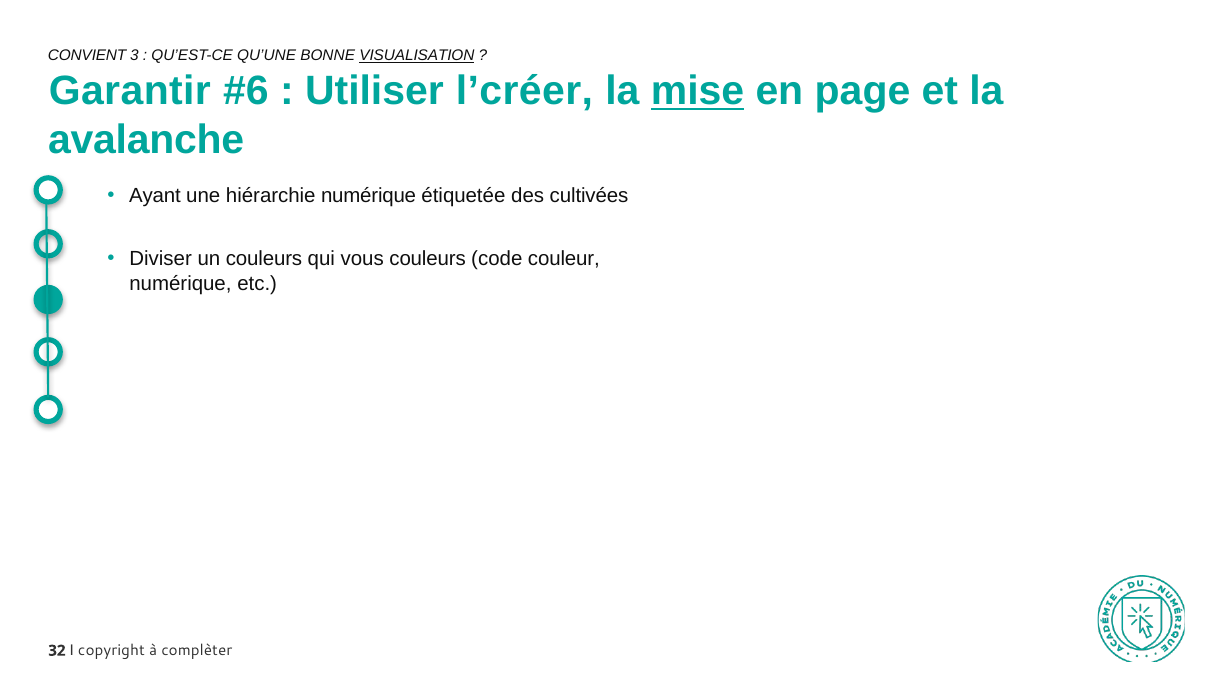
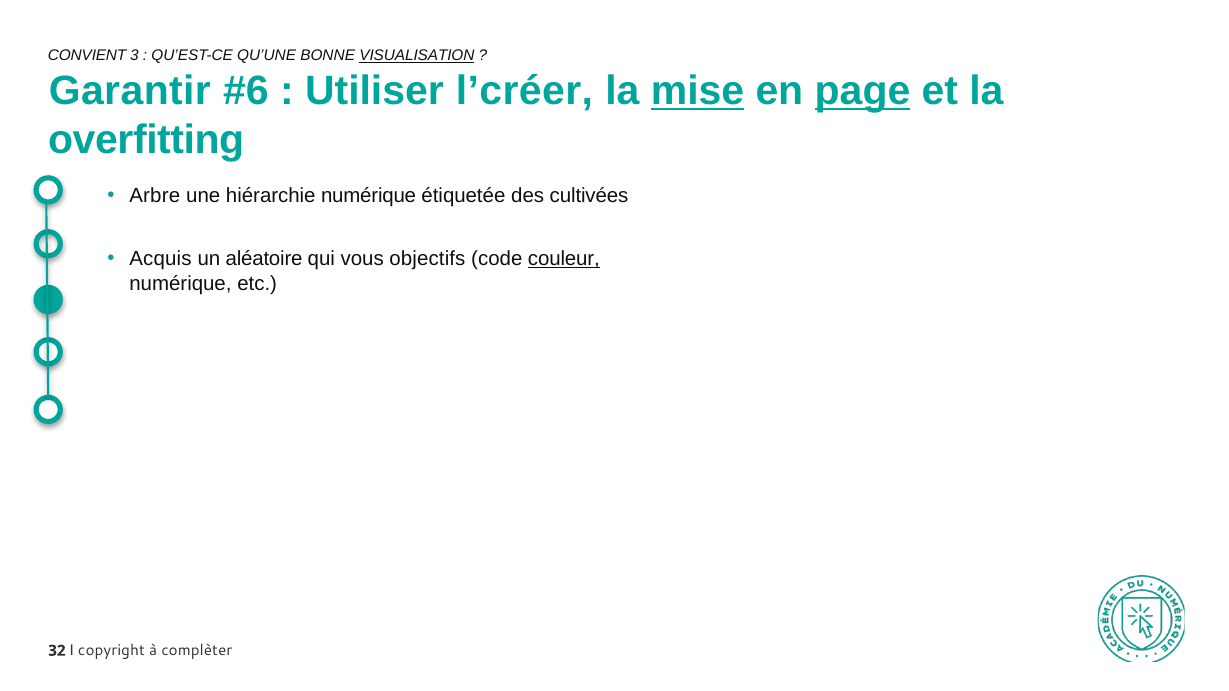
page underline: none -> present
avalanche: avalanche -> overfitting
Ayant: Ayant -> Arbre
Diviser: Diviser -> Acquis
un couleurs: couleurs -> aléatoire
vous couleurs: couleurs -> objectifs
couleur underline: none -> present
